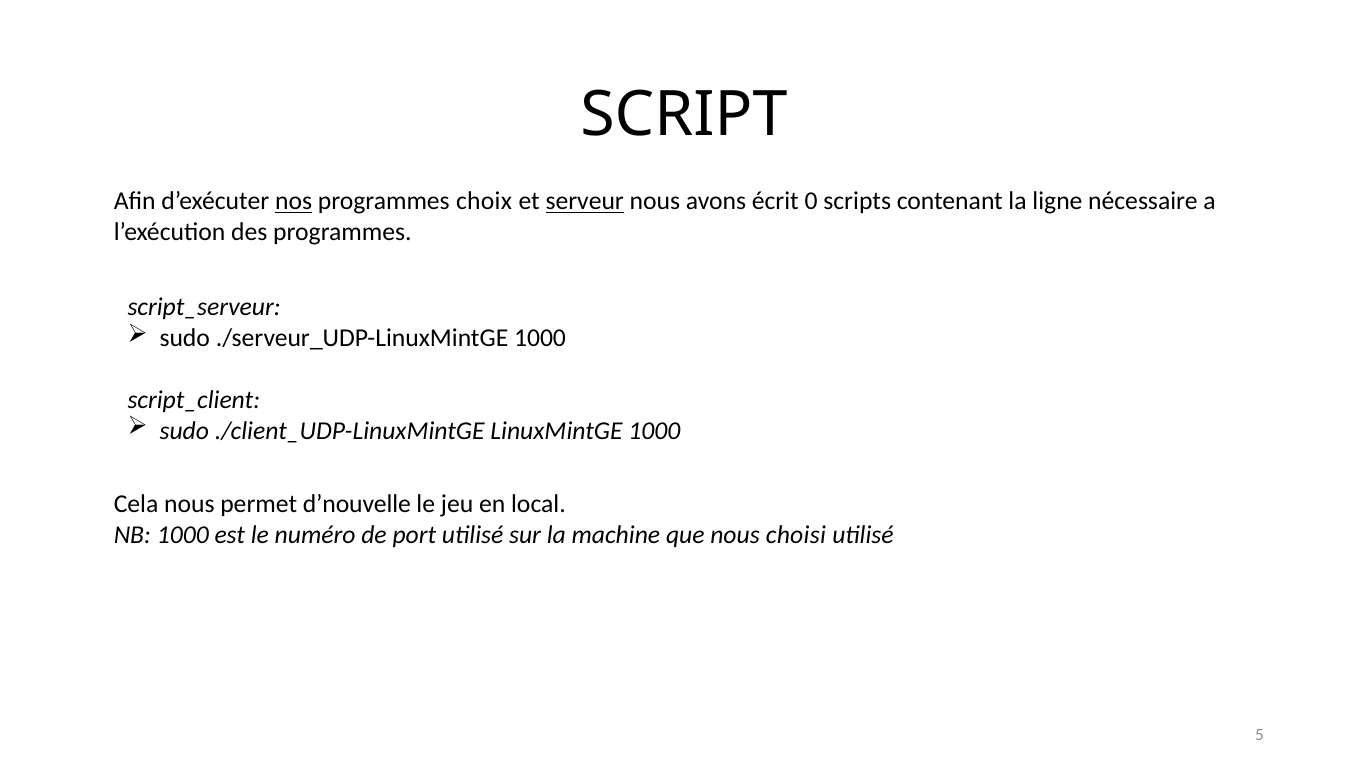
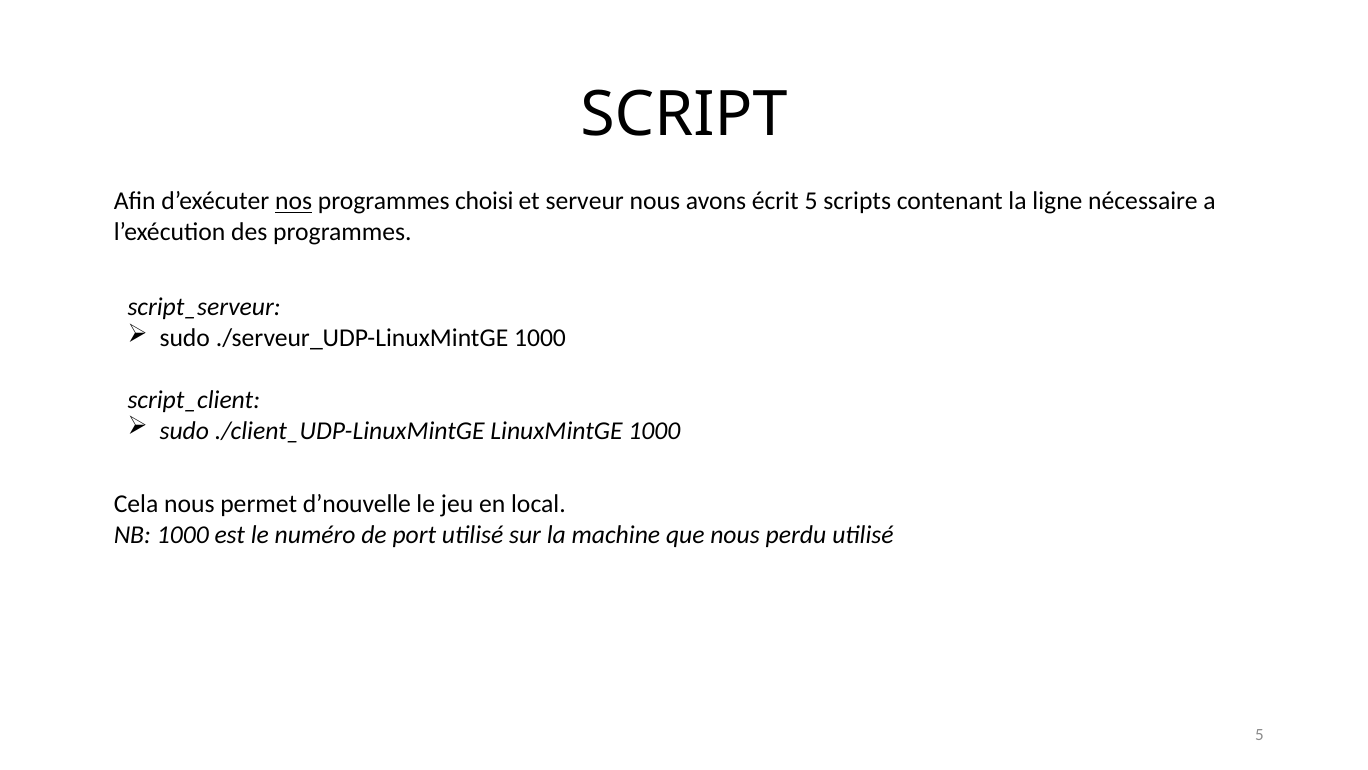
choix: choix -> choisi
serveur underline: present -> none
écrit 0: 0 -> 5
choisi: choisi -> perdu
